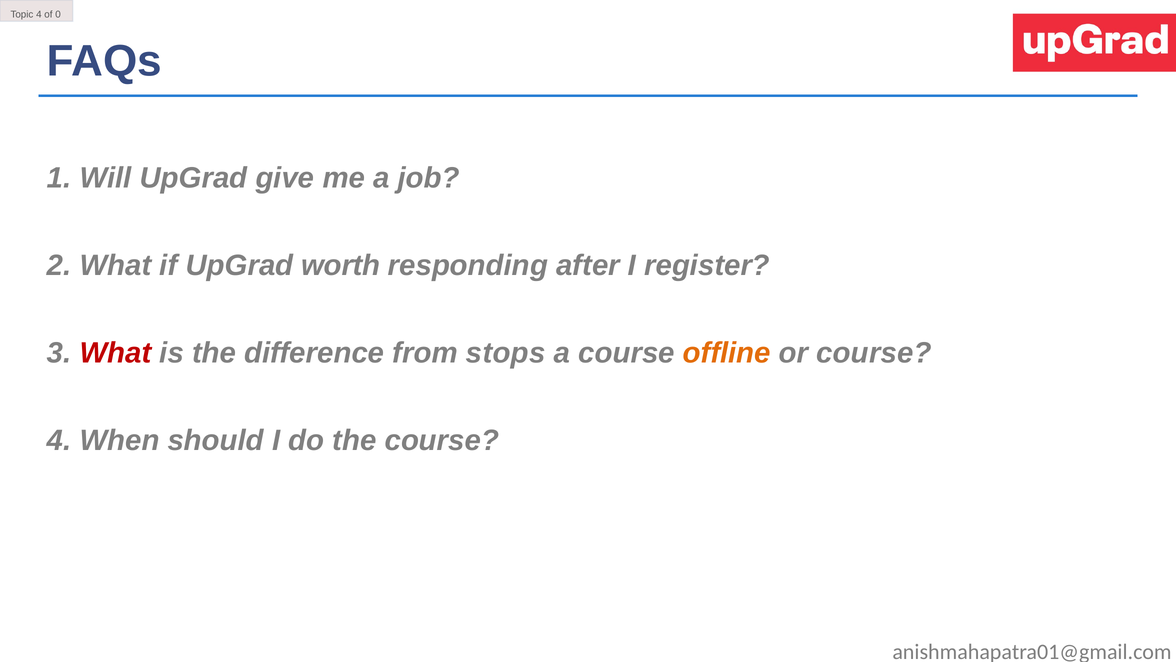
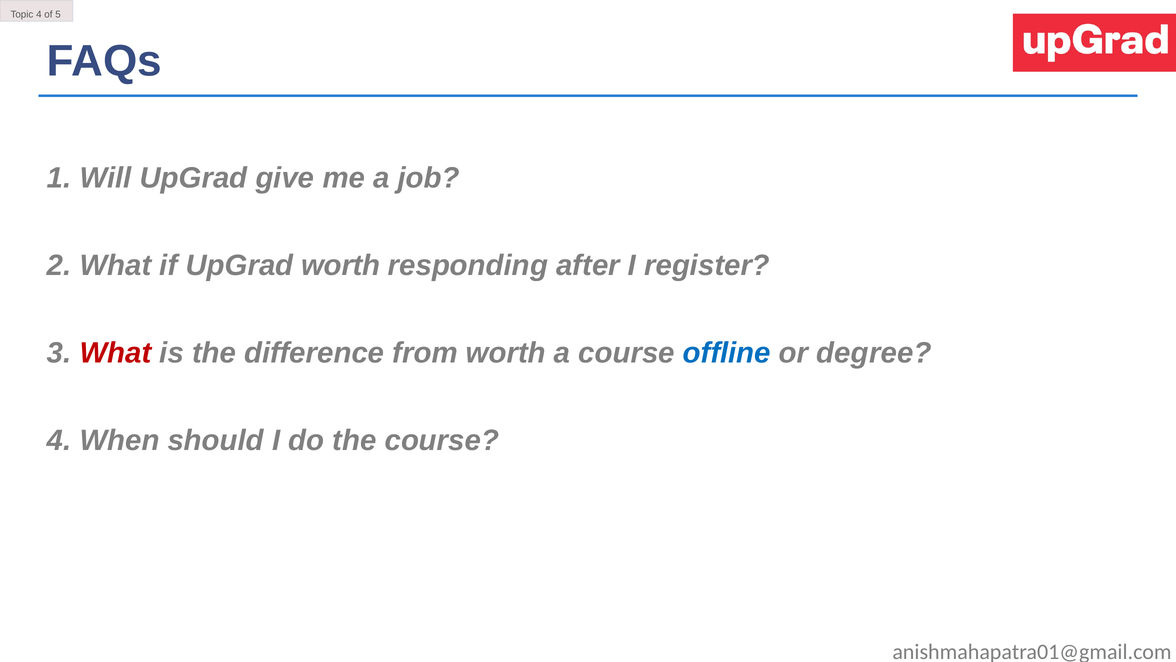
0: 0 -> 5
from stops: stops -> worth
offline colour: orange -> blue
or course: course -> degree
